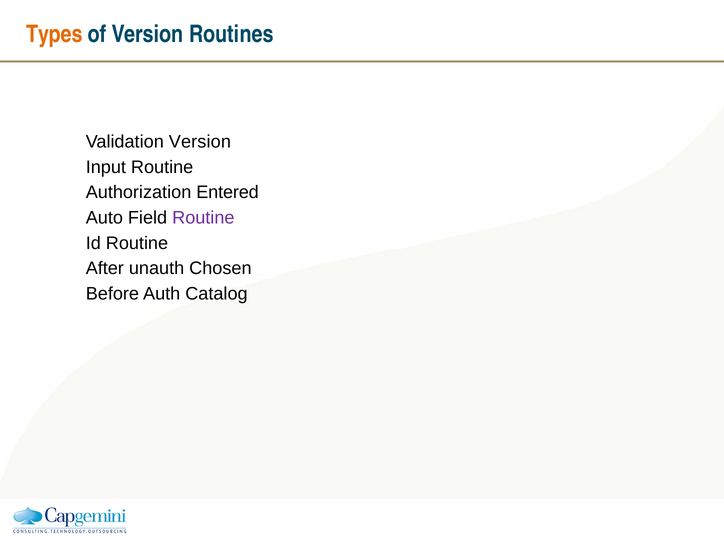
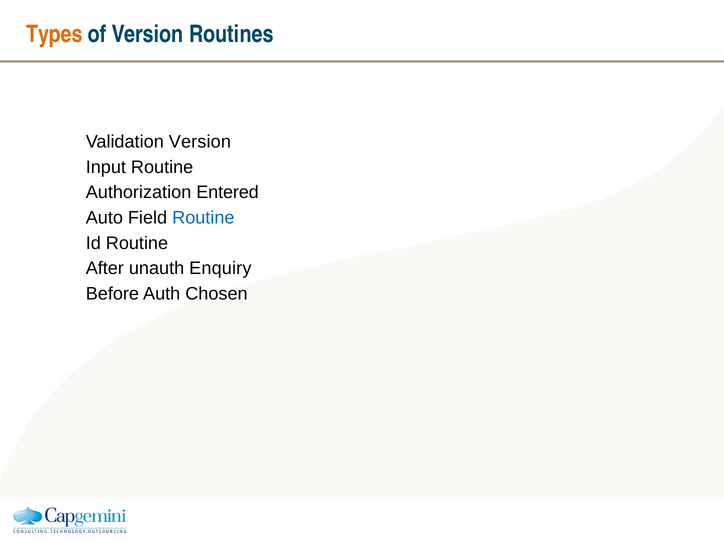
Routine at (203, 218) colour: purple -> blue
Chosen: Chosen -> Enquiry
Catalog: Catalog -> Chosen
